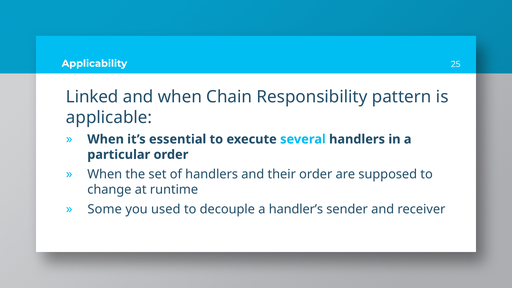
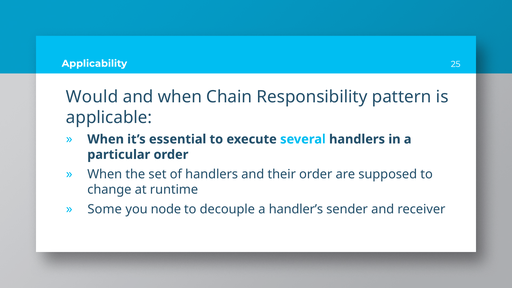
Linked: Linked -> Would
used: used -> node
